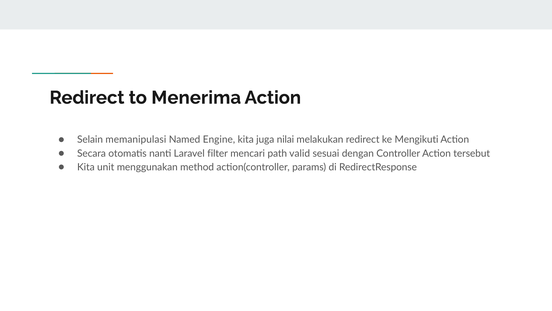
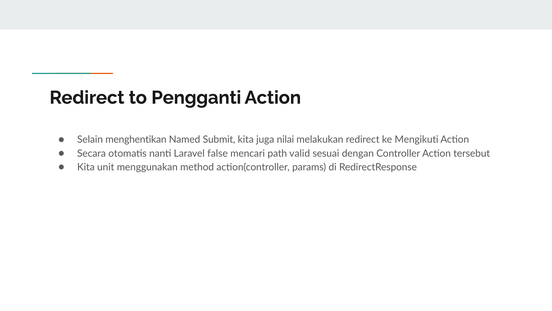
Menerima: Menerima -> Pengganti
memanipulasi: memanipulasi -> menghentikan
Engine: Engine -> Submit
filter: filter -> false
